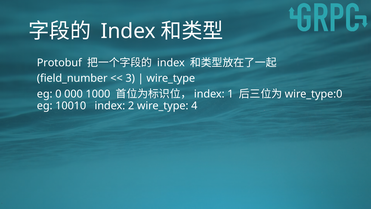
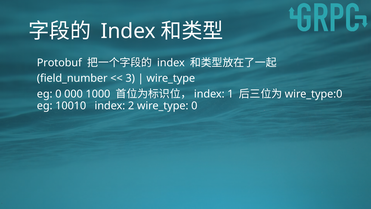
wire_type 4: 4 -> 0
